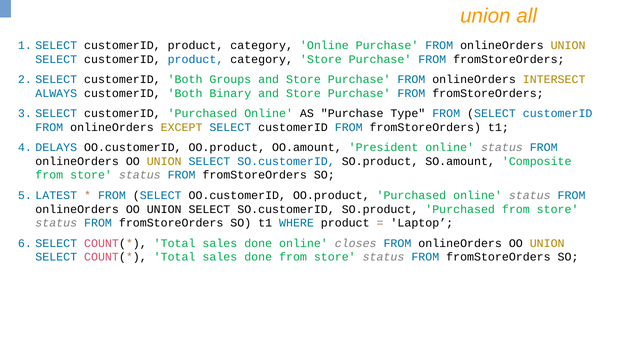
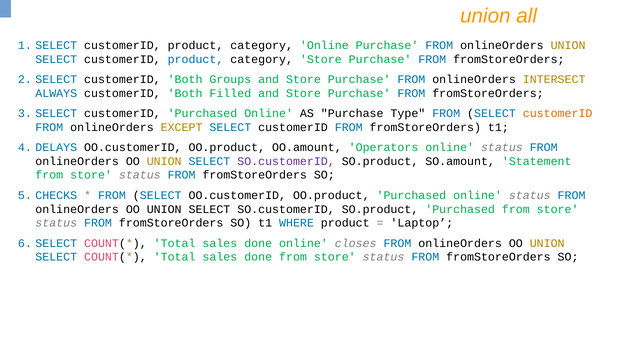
Binary: Binary -> Filled
customerID at (558, 113) colour: blue -> orange
President: President -> Operators
SO.customerID at (286, 161) colour: blue -> purple
Composite: Composite -> Statement
LATEST: LATEST -> CHECKS
